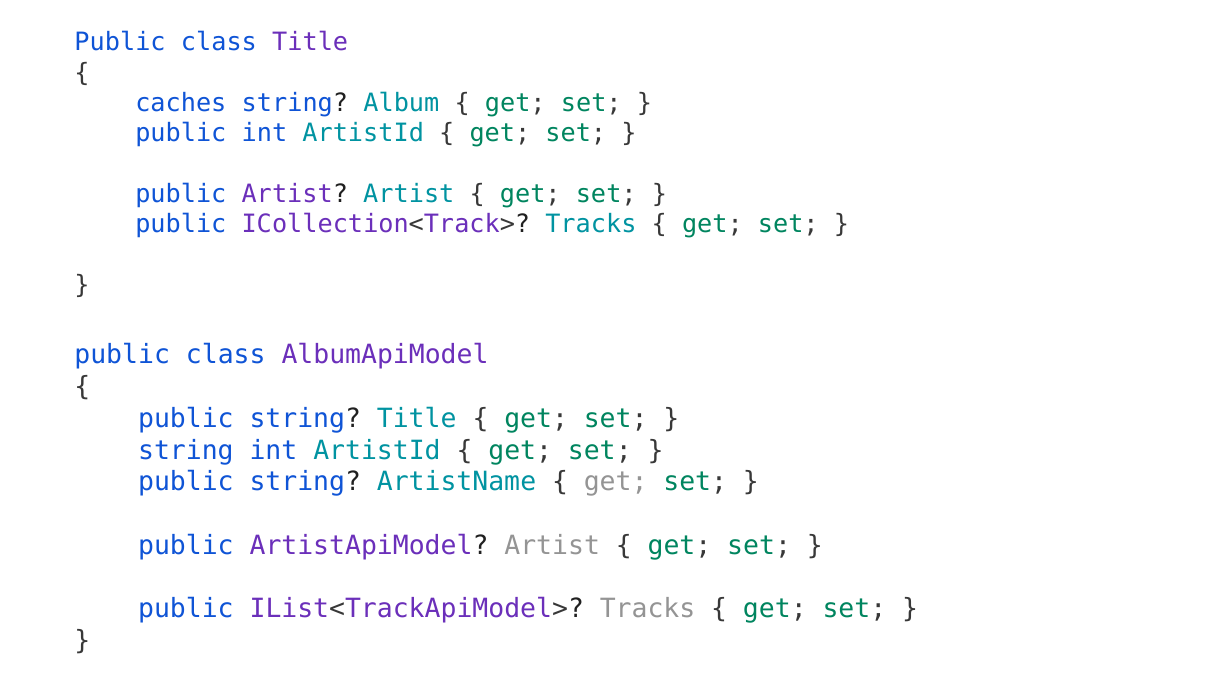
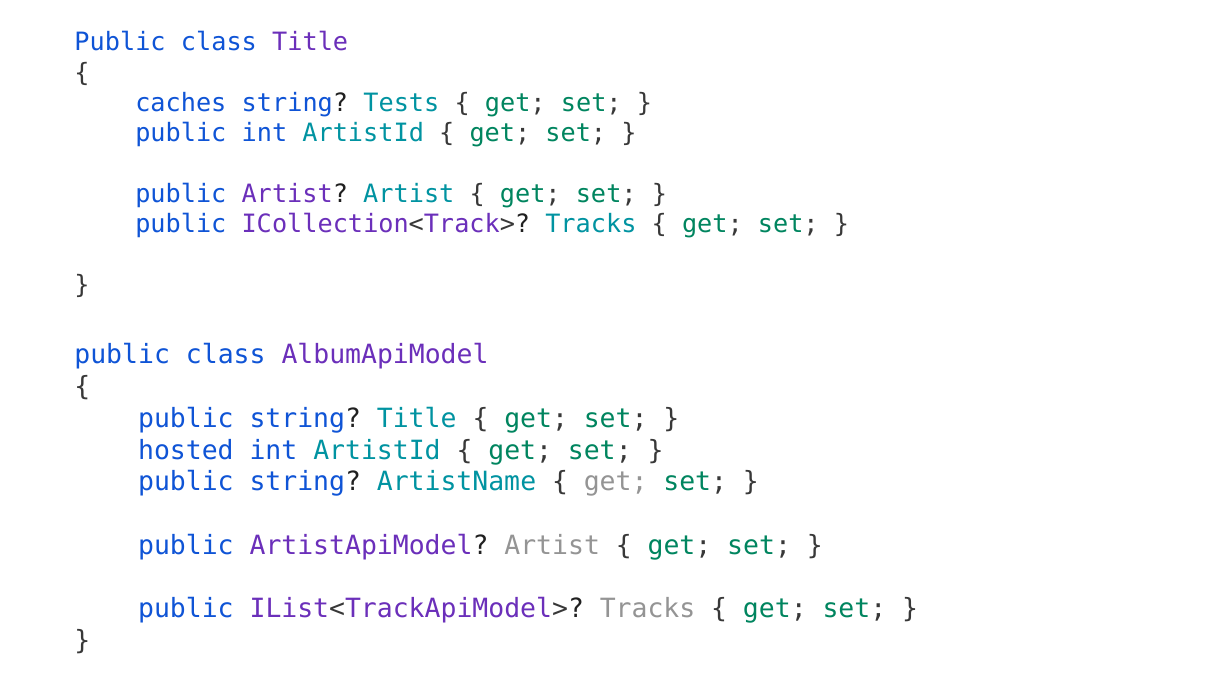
Album: Album -> Tests
string at (186, 450): string -> hosted
